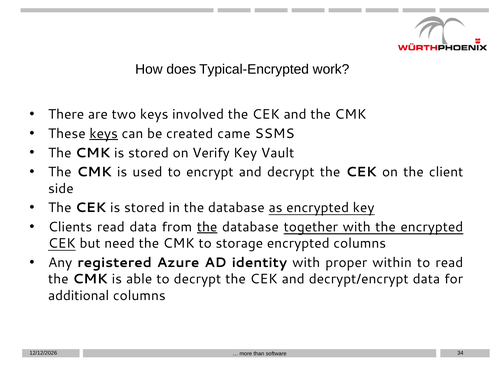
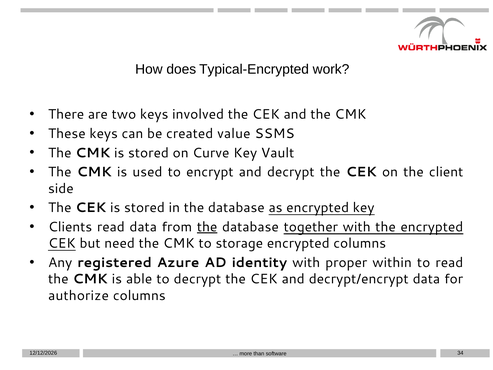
keys at (104, 134) underline: present -> none
came: came -> value
Verify: Verify -> Curve
additional: additional -> authorize
